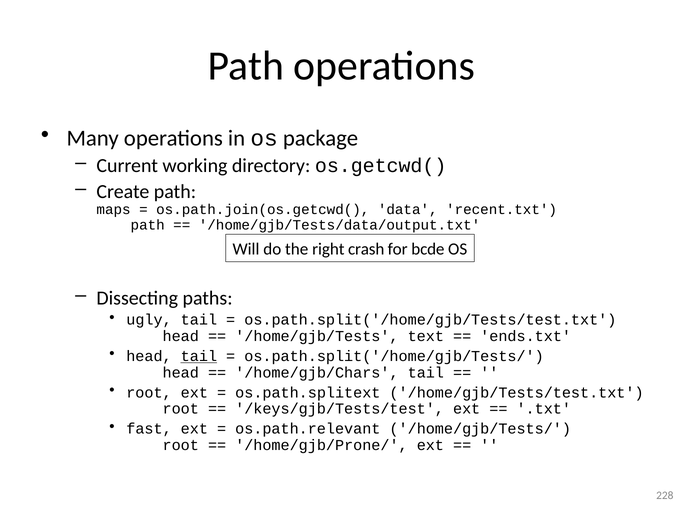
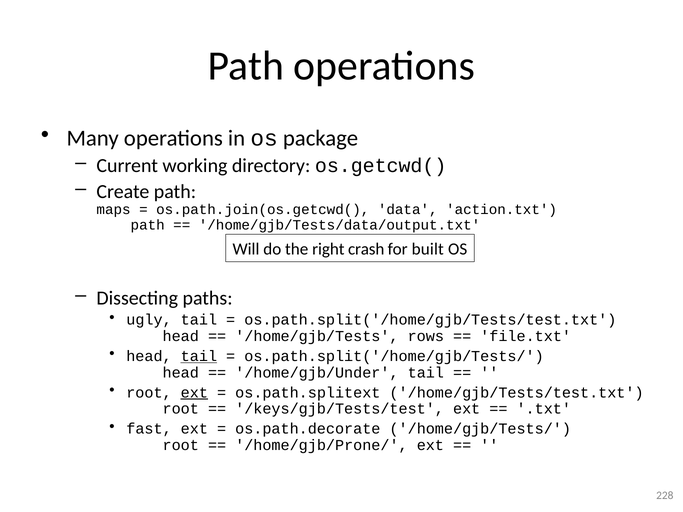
recent.txt: recent.txt -> action.txt
bcde: bcde -> built
text: text -> rows
ends.txt: ends.txt -> file.txt
/home/gjb/Chars: /home/gjb/Chars -> /home/gjb/Under
ext at (194, 393) underline: none -> present
os.path.relevant: os.path.relevant -> os.path.decorate
